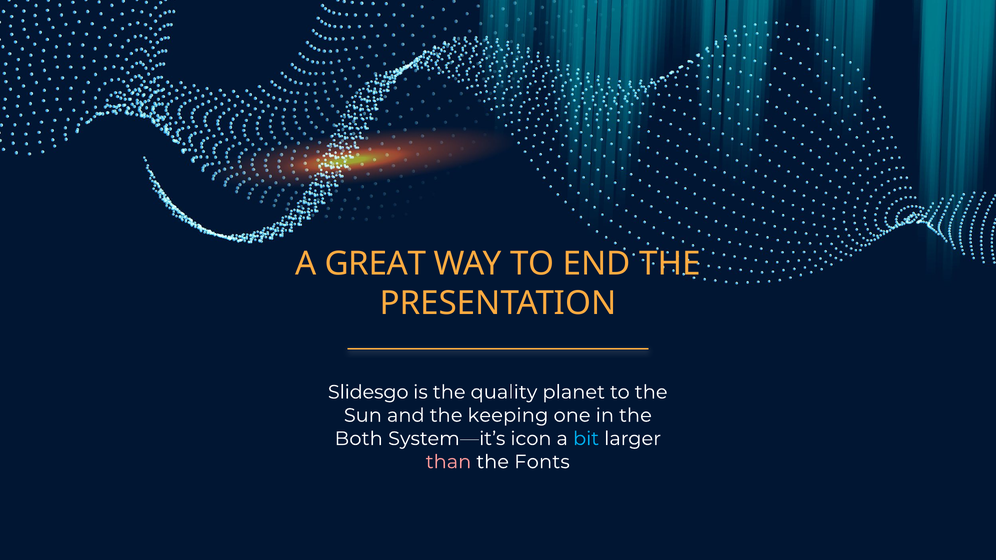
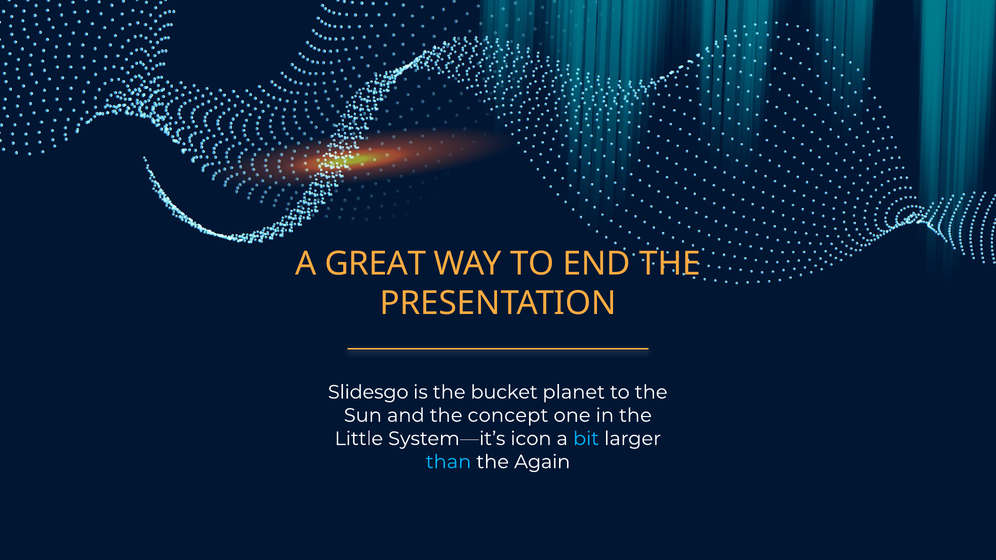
quality: quality -> bucket
keeping: keeping -> concept
Both: Both -> Little
than colour: pink -> light blue
Fonts: Fonts -> Again
